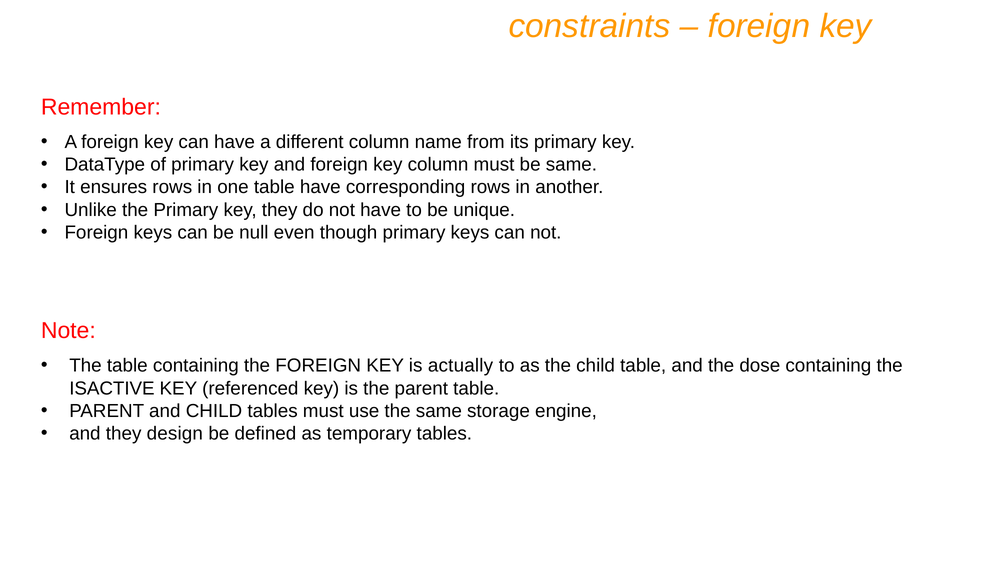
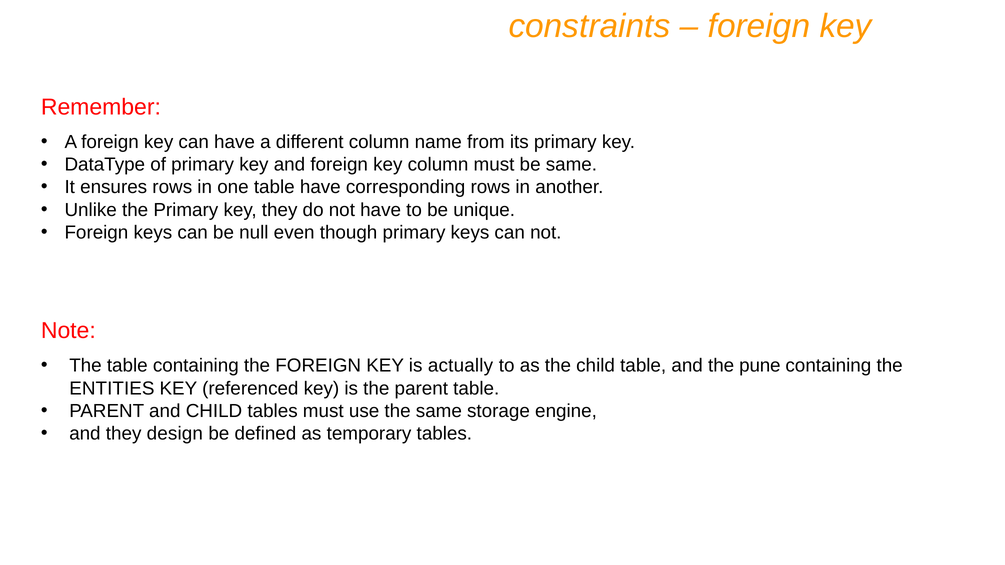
dose: dose -> pune
ISACTIVE: ISACTIVE -> ENTITIES
